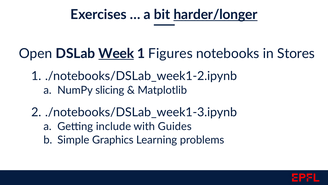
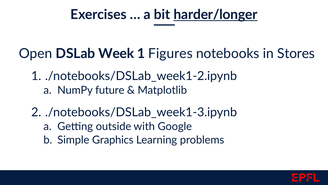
Week underline: present -> none
slicing: slicing -> future
include: include -> outside
Guides: Guides -> Google
